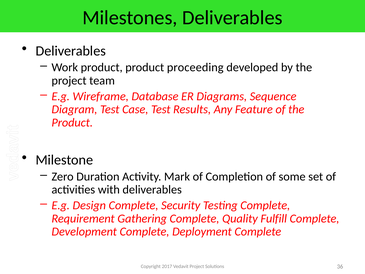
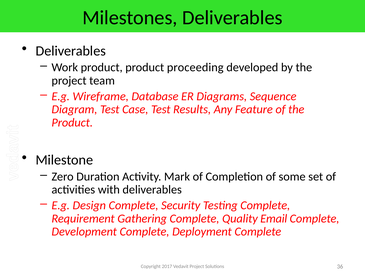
Fulfill: Fulfill -> Email
